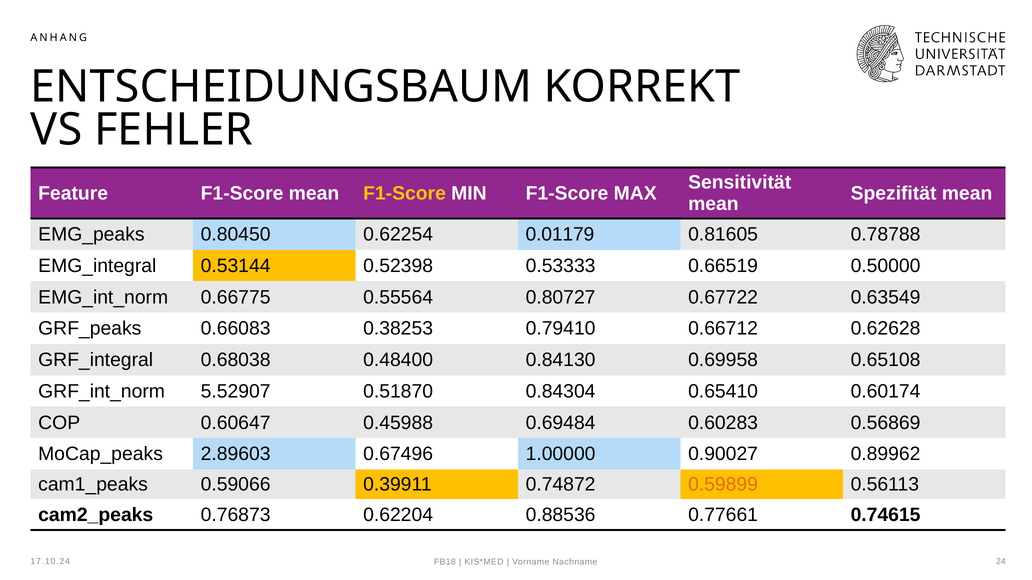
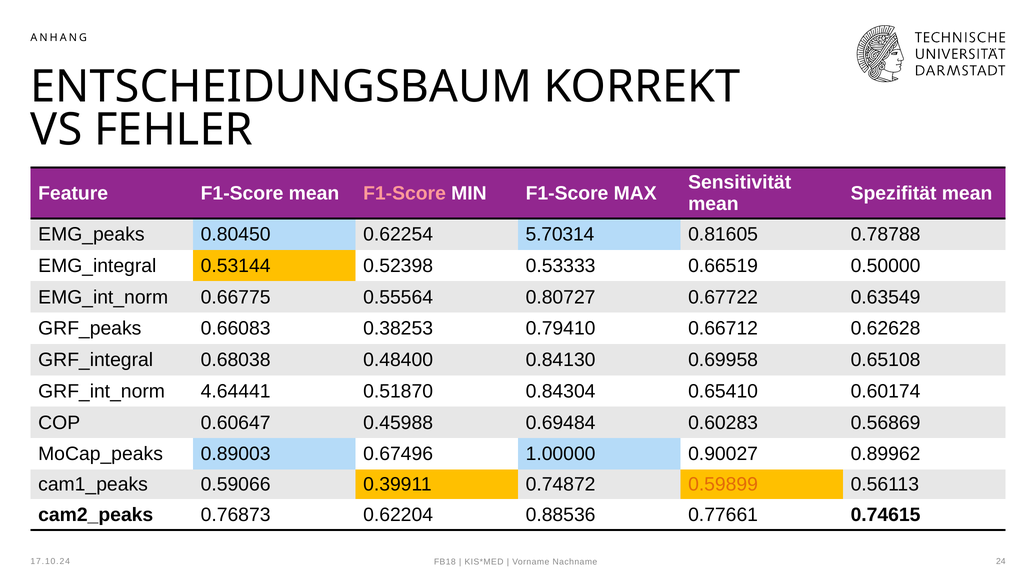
F1-Score at (405, 193) colour: yellow -> pink
0.01179: 0.01179 -> 5.70314
5.52907: 5.52907 -> 4.64441
2.89603: 2.89603 -> 0.89003
